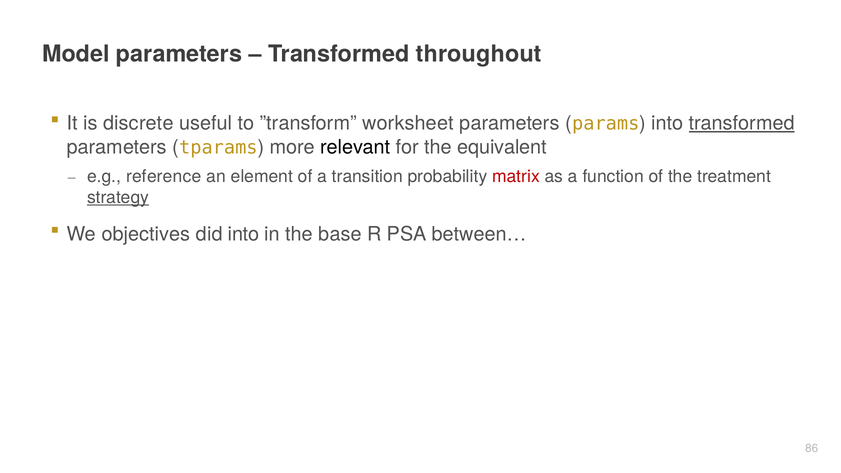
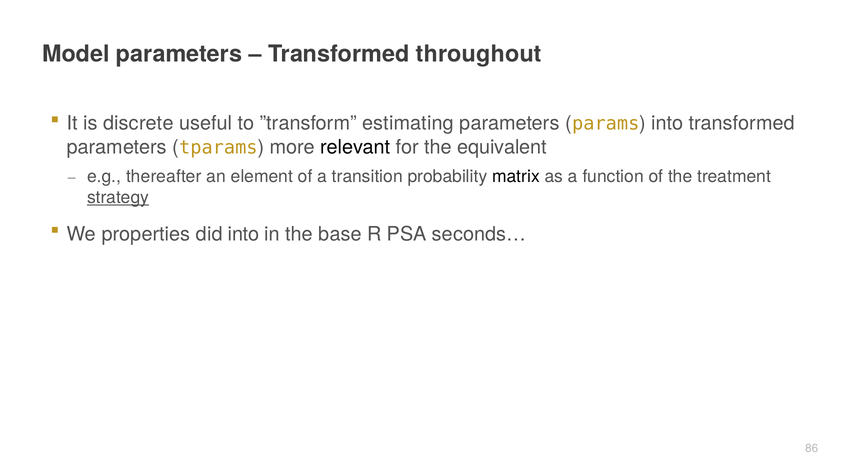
worksheet: worksheet -> estimating
transformed at (742, 123) underline: present -> none
reference: reference -> thereafter
matrix colour: red -> black
objectives: objectives -> properties
between…: between… -> seconds…
